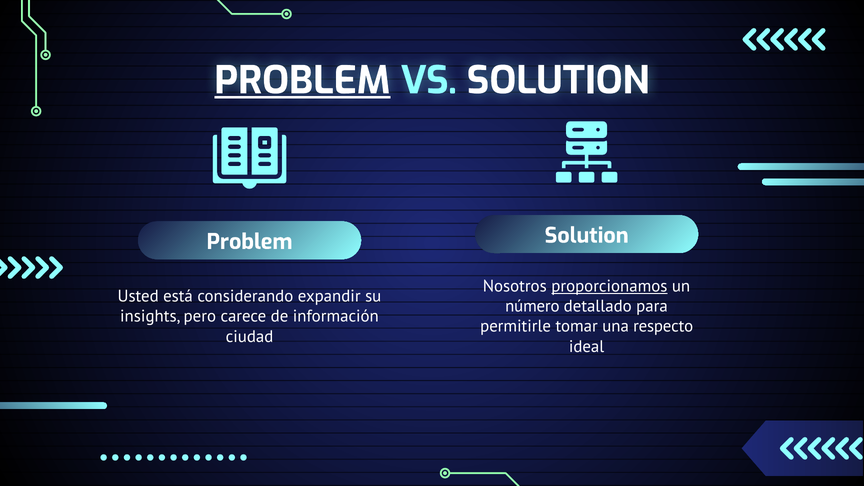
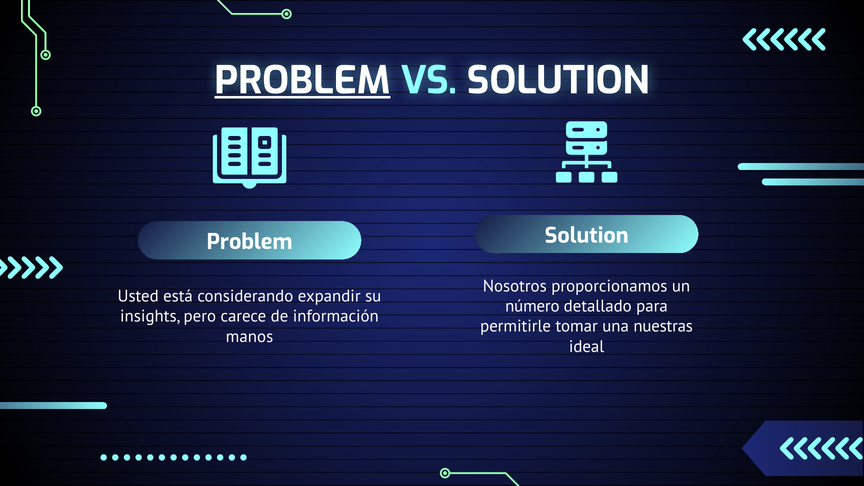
proporcionamos underline: present -> none
respecto: respecto -> nuestras
ciudad: ciudad -> manos
